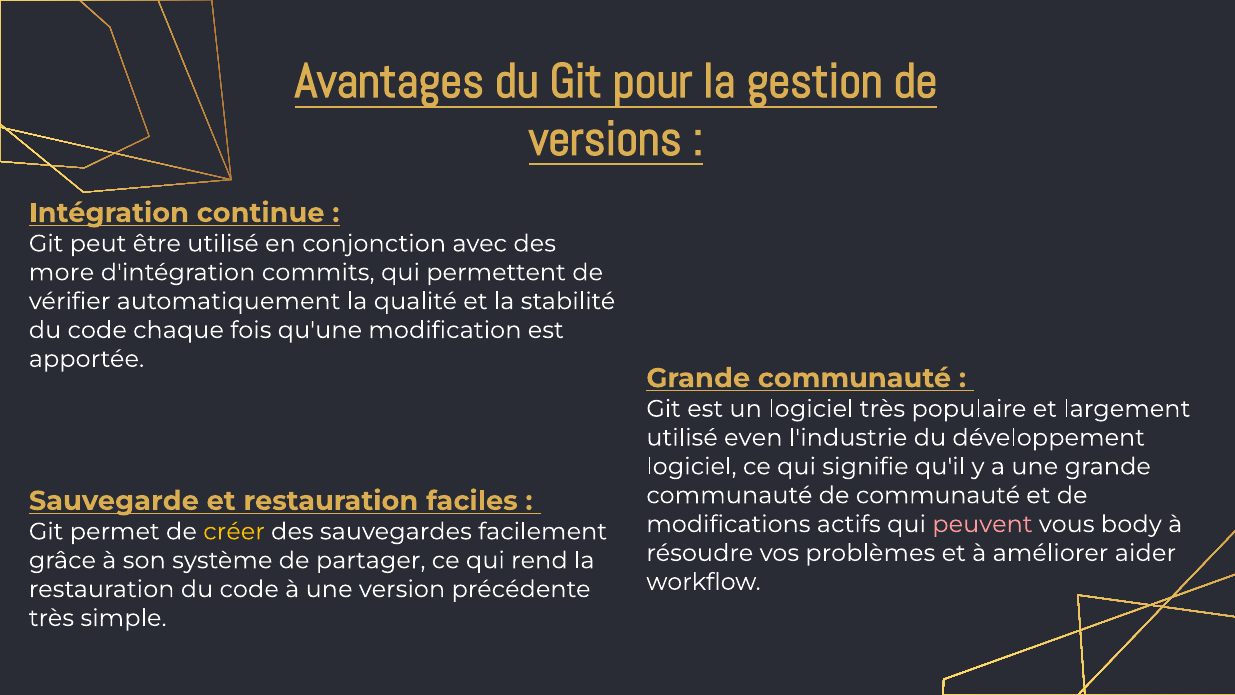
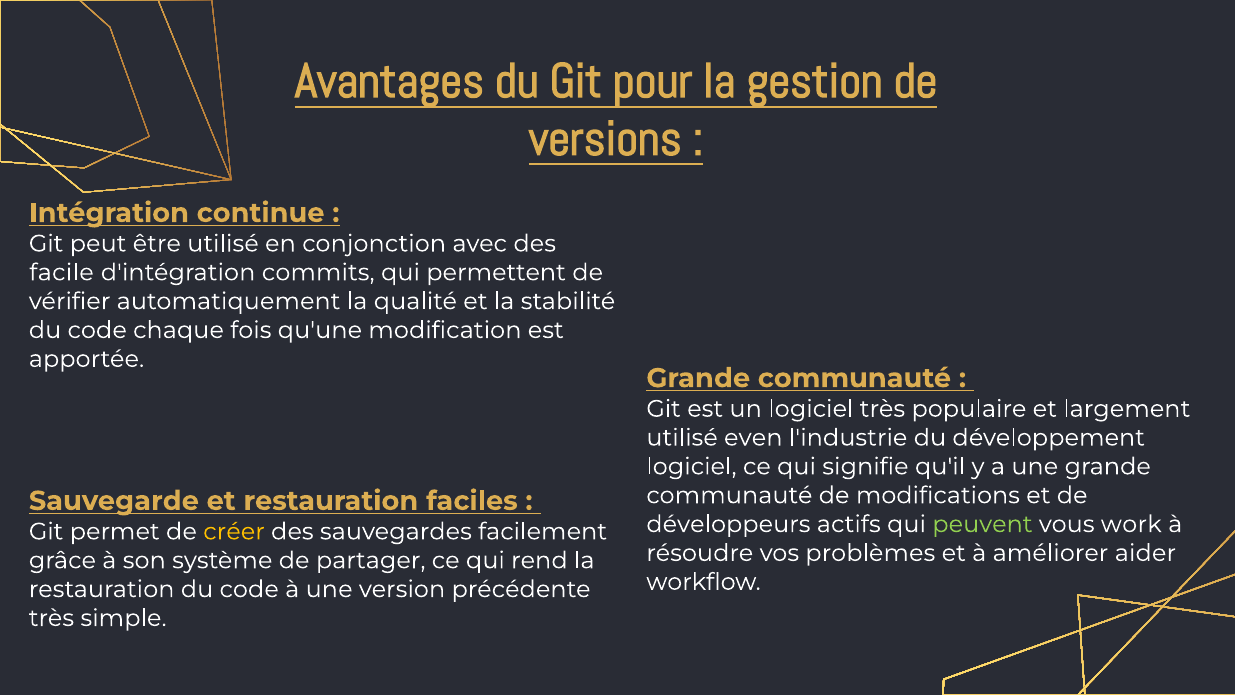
more: more -> facile
de communauté: communauté -> modifications
modifications: modifications -> développeurs
peuvent colour: pink -> light green
body: body -> work
